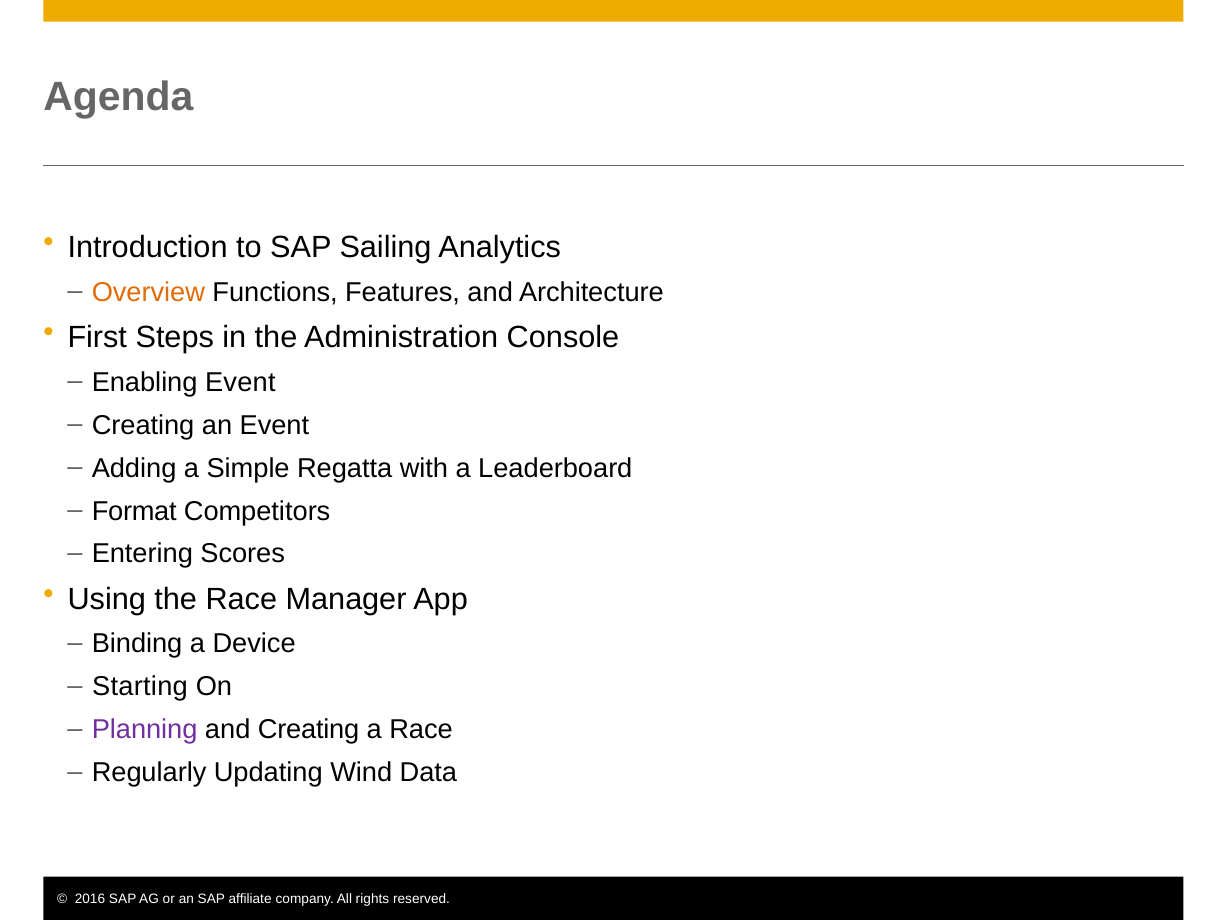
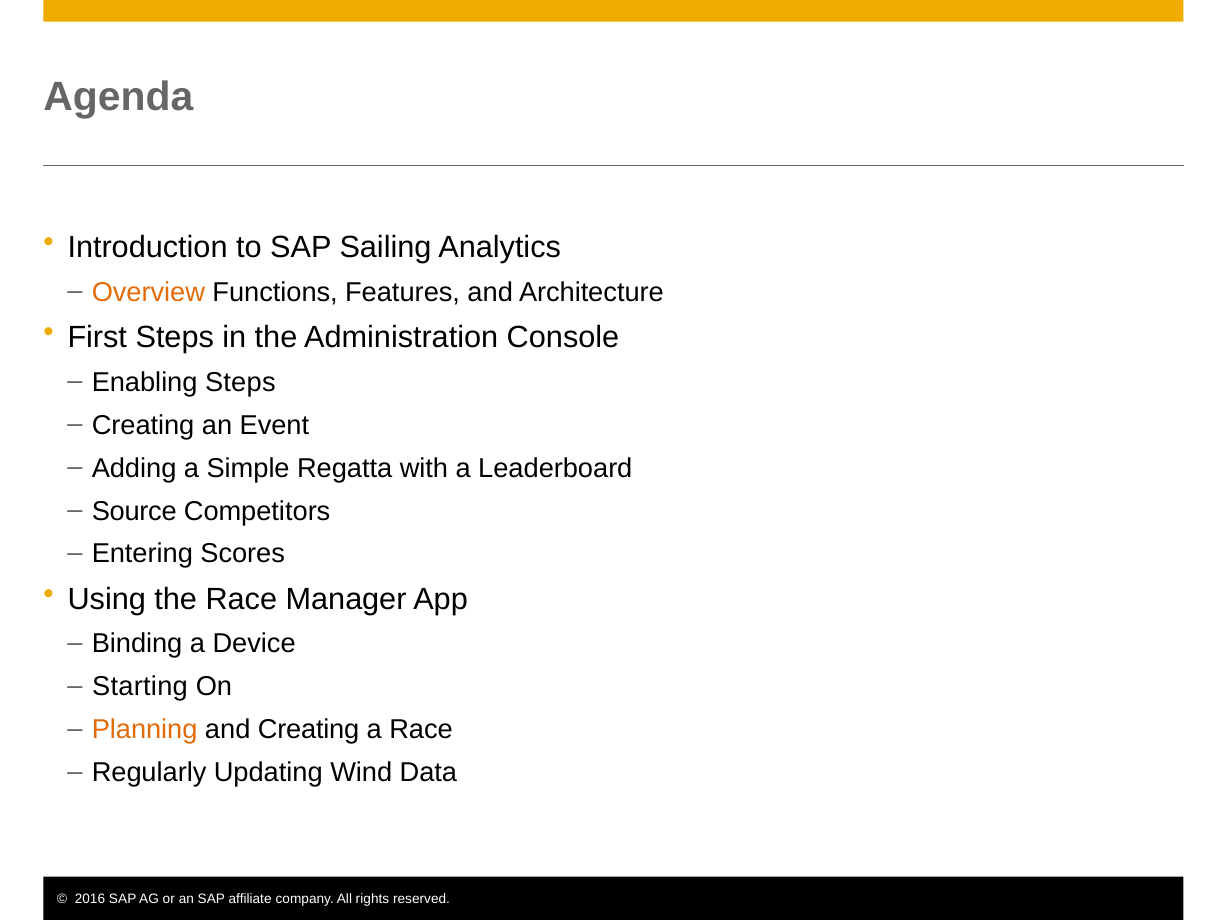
Enabling Event: Event -> Steps
Format: Format -> Source
Planning colour: purple -> orange
